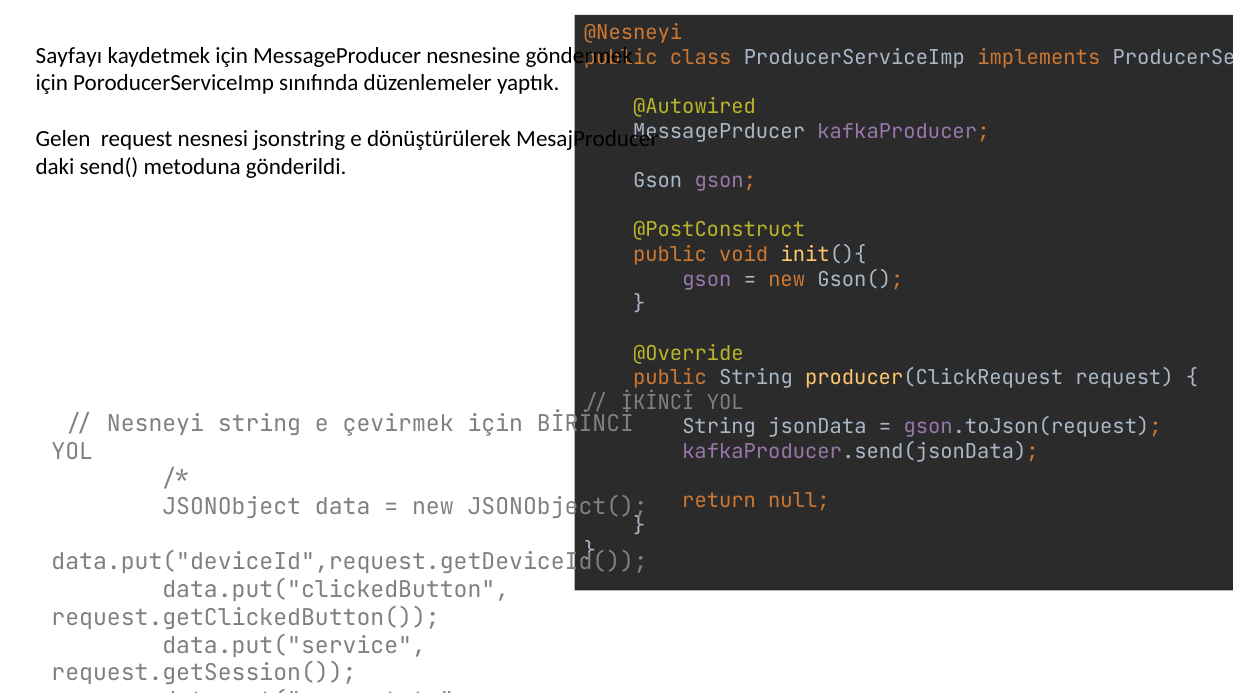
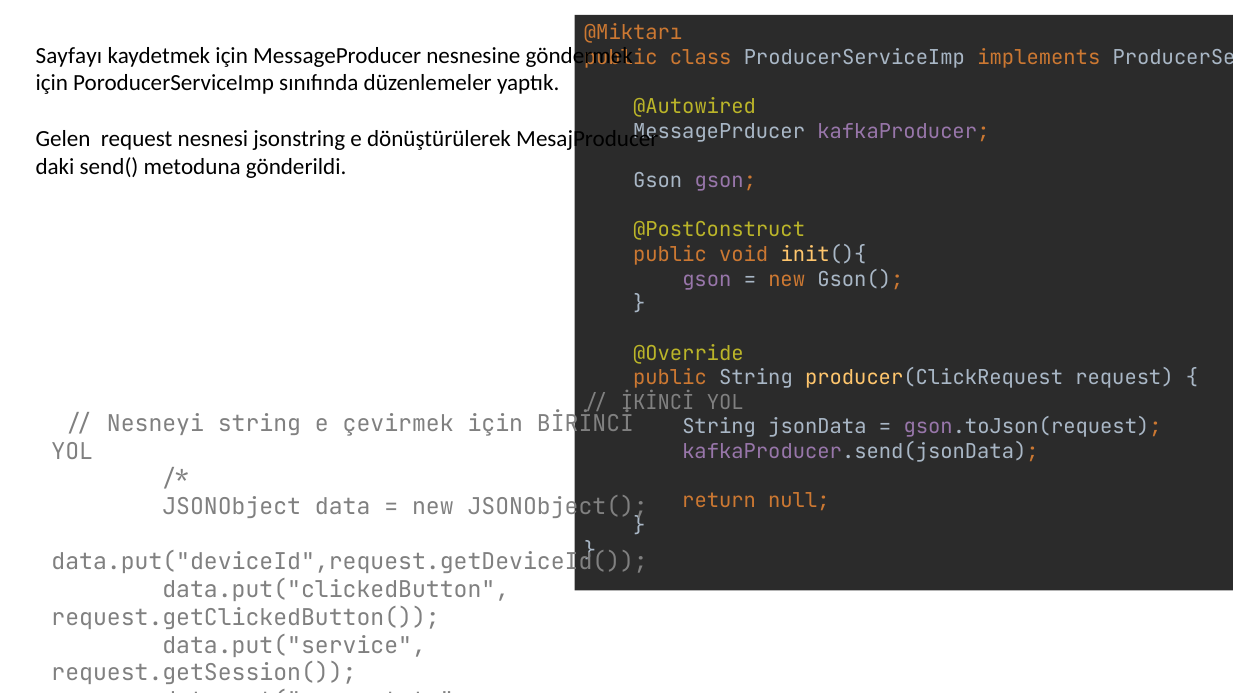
@Nesneyi: @Nesneyi -> @Miktarı
